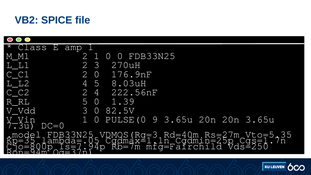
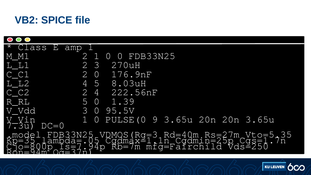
82.5V: 82.5V -> 95.5V
